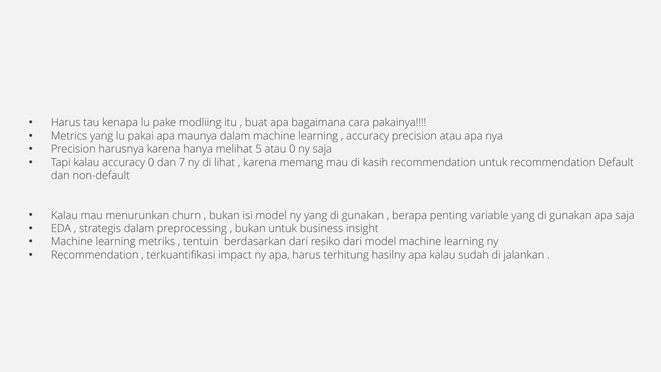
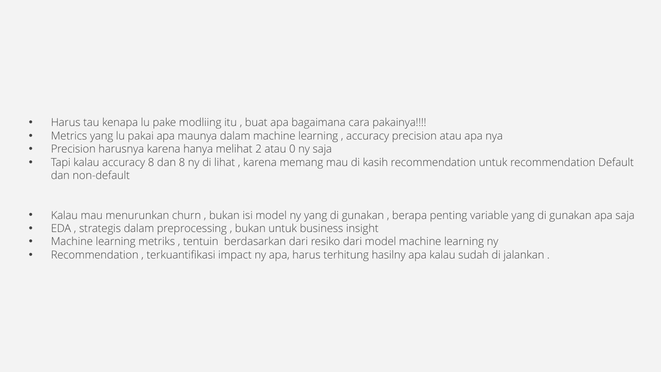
5: 5 -> 2
accuracy 0: 0 -> 8
dan 7: 7 -> 8
